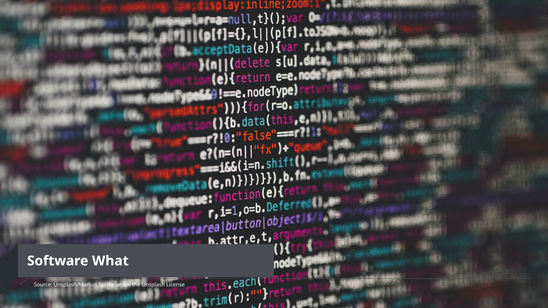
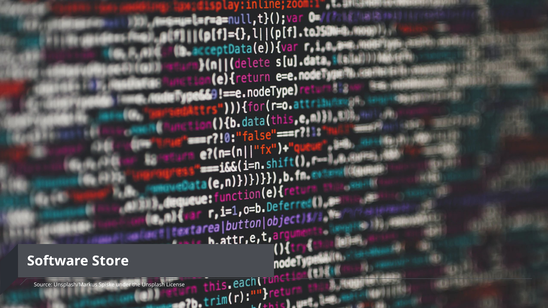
What: What -> Store
